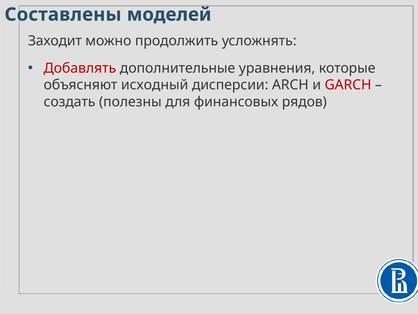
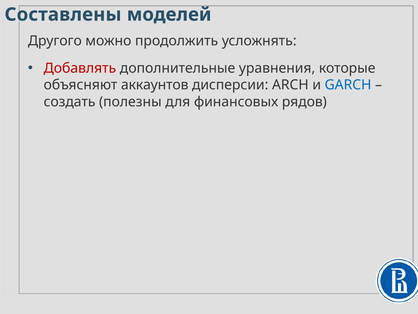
Заходит: Заходит -> Другого
исходный: исходный -> аккаунтов
GARCH colour: red -> blue
